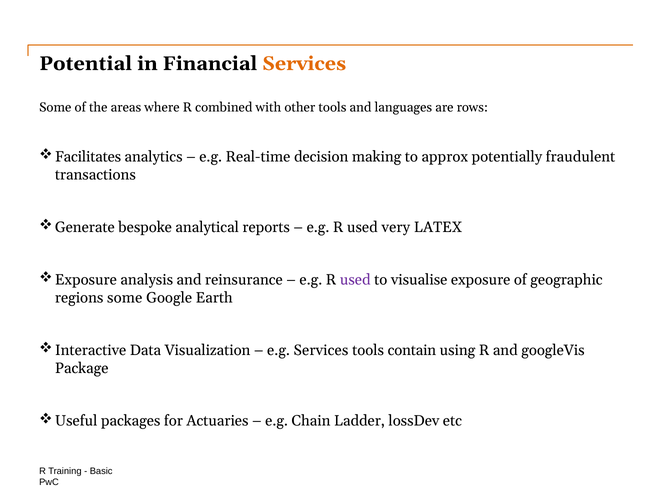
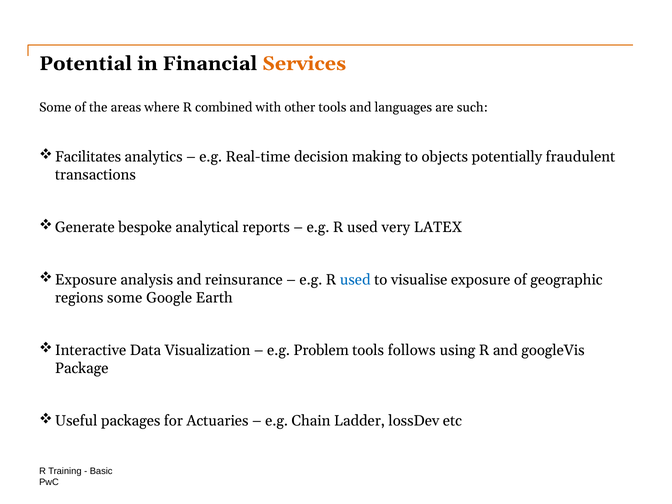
rows: rows -> such
approx: approx -> objects
used at (355, 280) colour: purple -> blue
e.g Services: Services -> Problem
contain: contain -> follows
